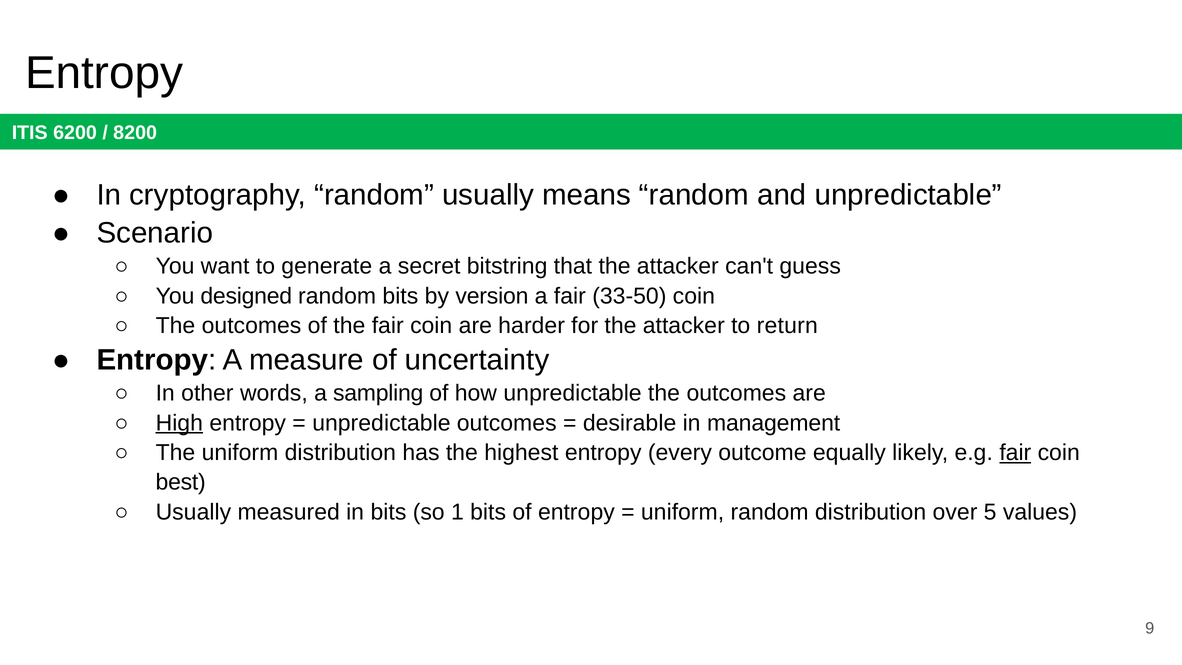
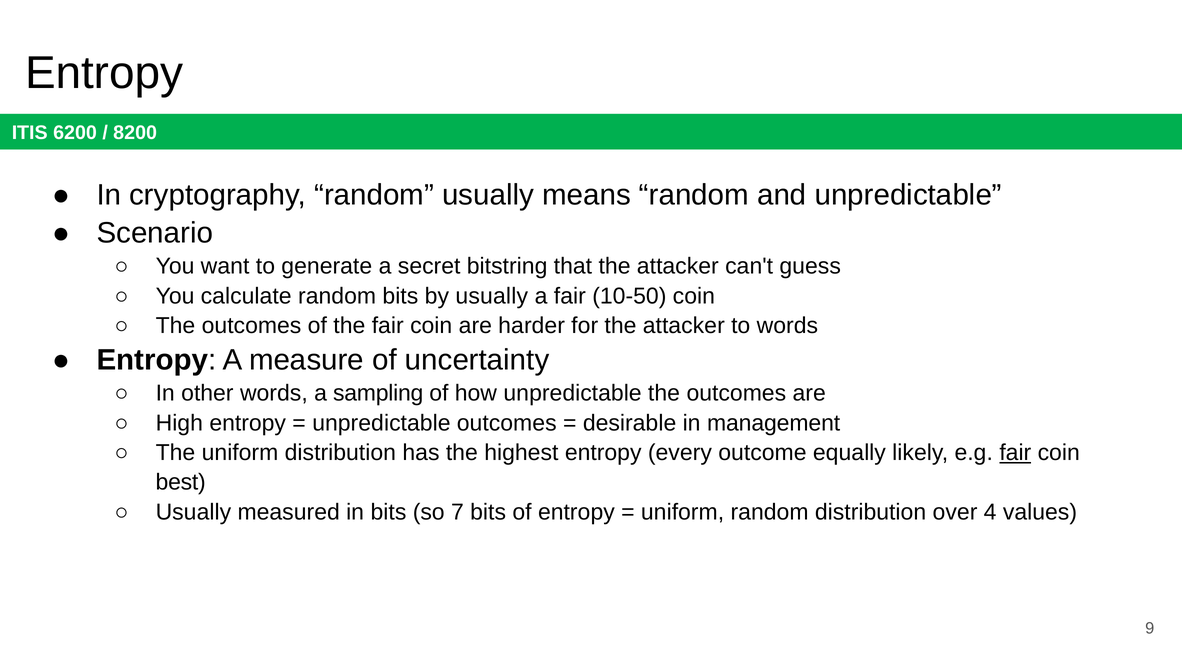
designed: designed -> calculate
by version: version -> usually
33-50: 33-50 -> 10-50
to return: return -> words
High underline: present -> none
1: 1 -> 7
5: 5 -> 4
